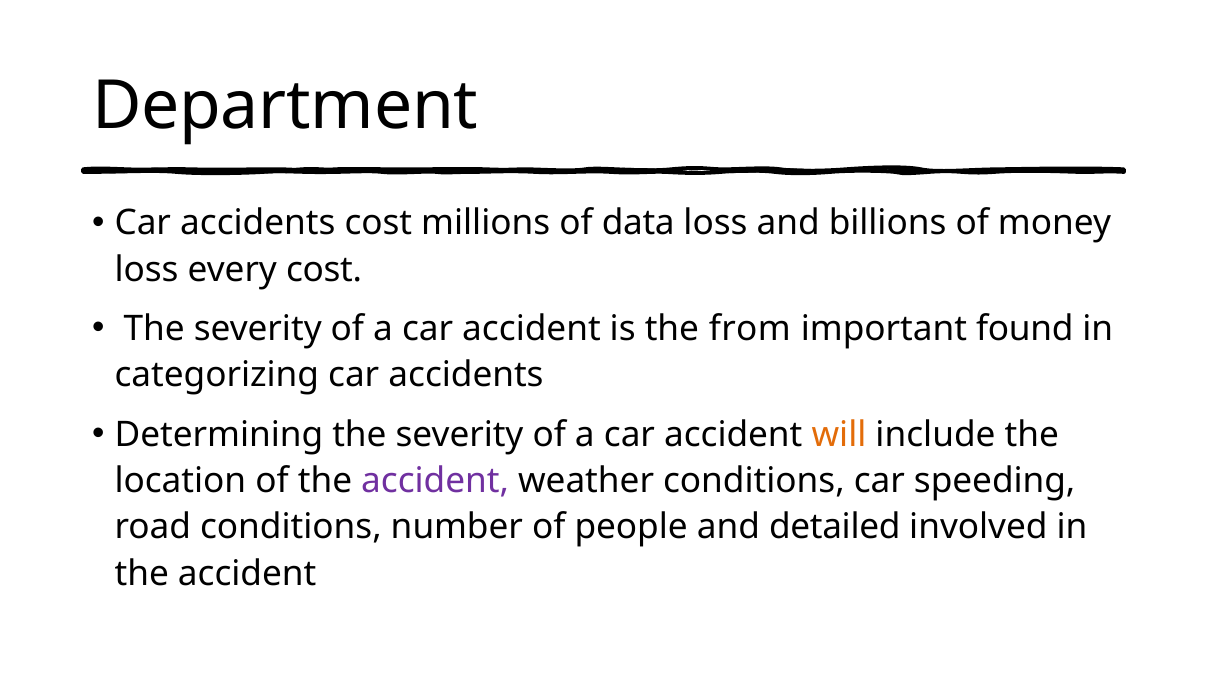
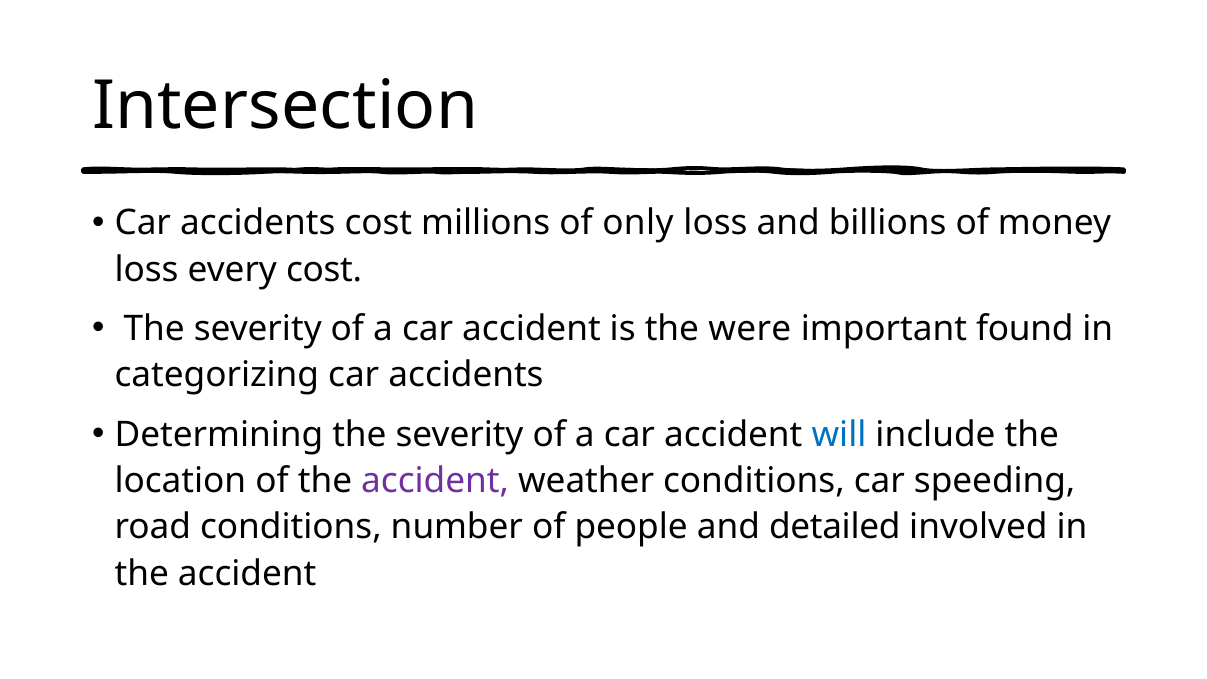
Department: Department -> Intersection
data: data -> only
from: from -> were
will colour: orange -> blue
